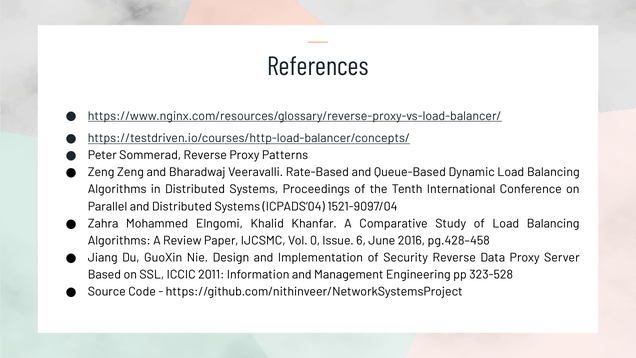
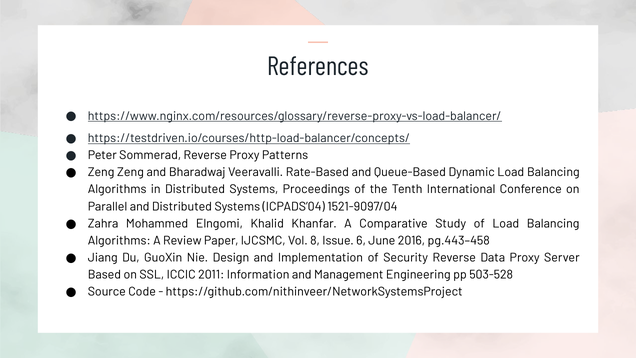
0: 0 -> 8
pg.428–458: pg.428–458 -> pg.443–458
323-528: 323-528 -> 503-528
